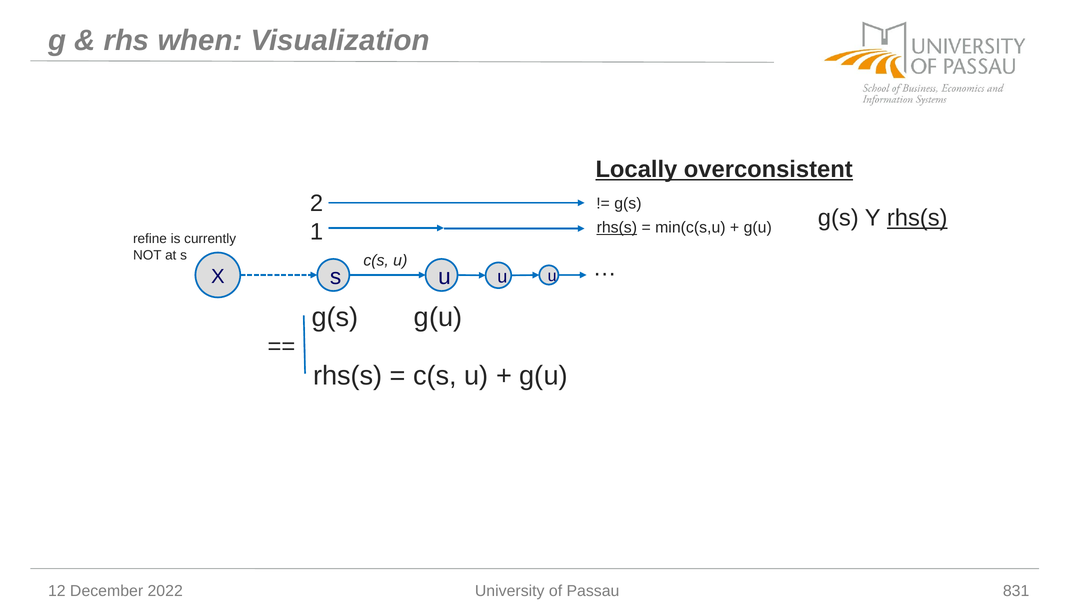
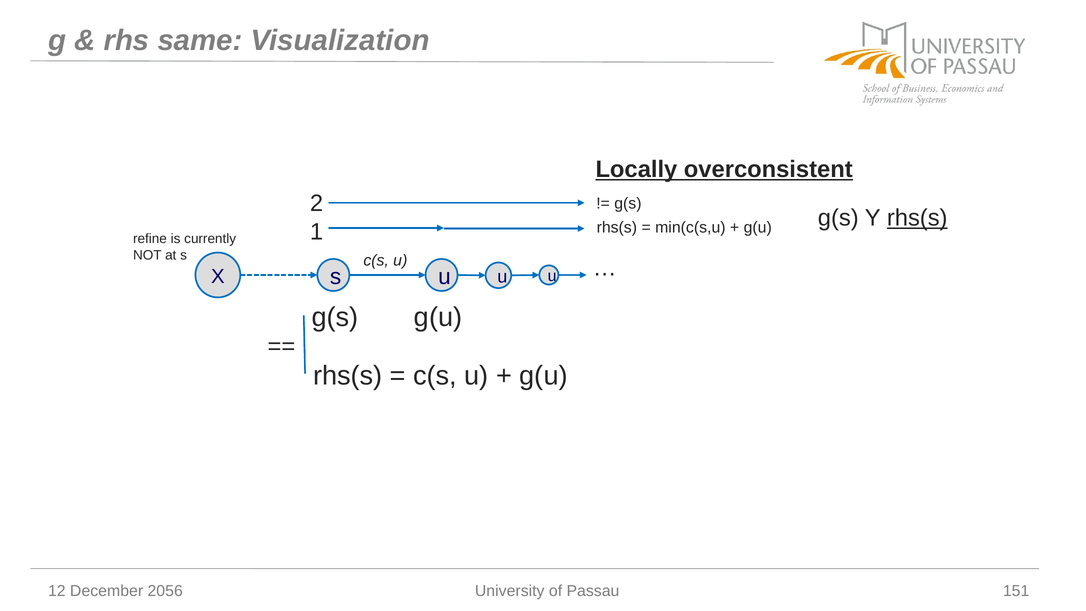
when: when -> same
rhs(s at (617, 228) underline: present -> none
2022: 2022 -> 2056
831: 831 -> 151
